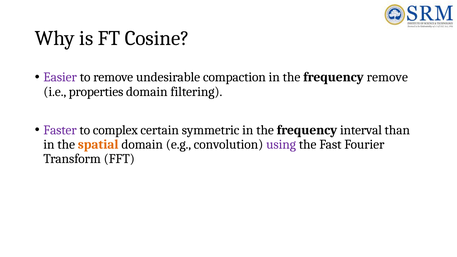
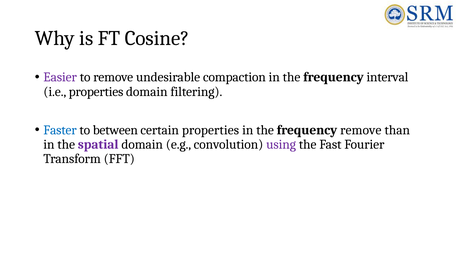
frequency remove: remove -> interval
Faster colour: purple -> blue
complex: complex -> between
certain symmetric: symmetric -> properties
frequency interval: interval -> remove
spatial colour: orange -> purple
